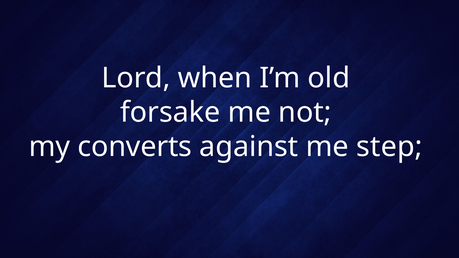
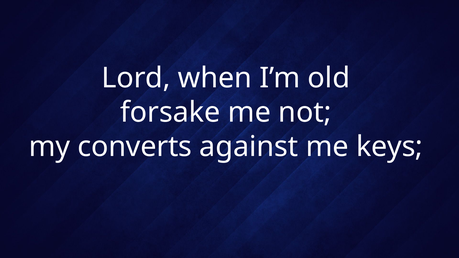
step: step -> keys
